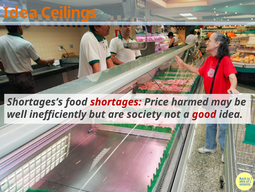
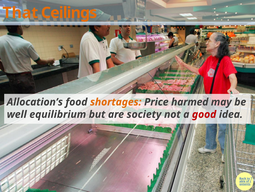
Idea at (20, 13): Idea -> That
Shortages’s: Shortages’s -> Allocation’s
shortages colour: red -> orange
inefficiently: inefficiently -> equilibrium
